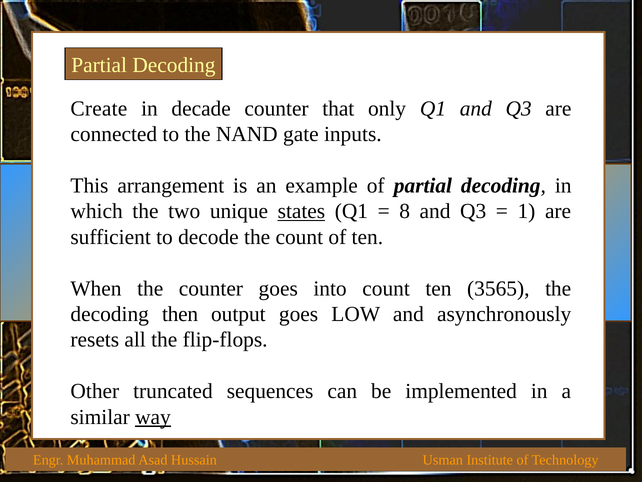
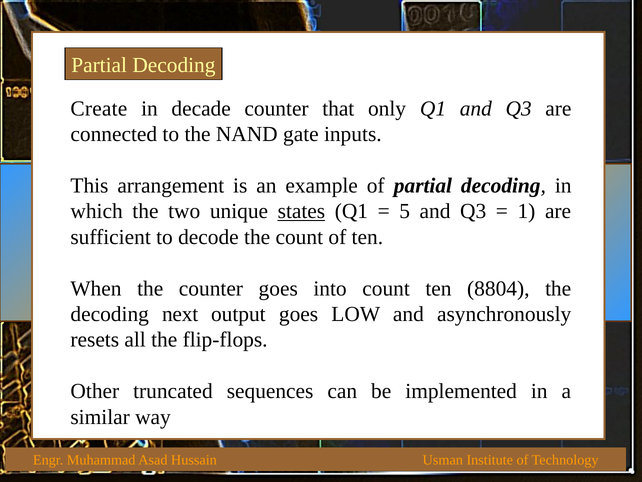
8: 8 -> 5
3565: 3565 -> 8804
then: then -> next
way underline: present -> none
